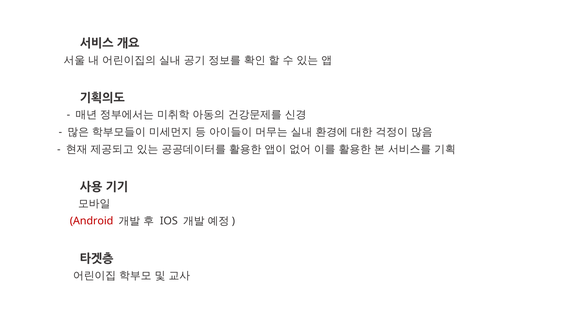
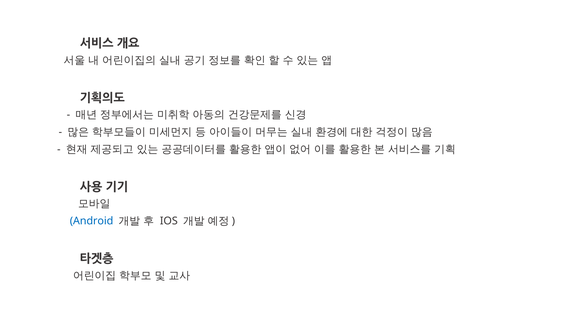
Android colour: red -> blue
